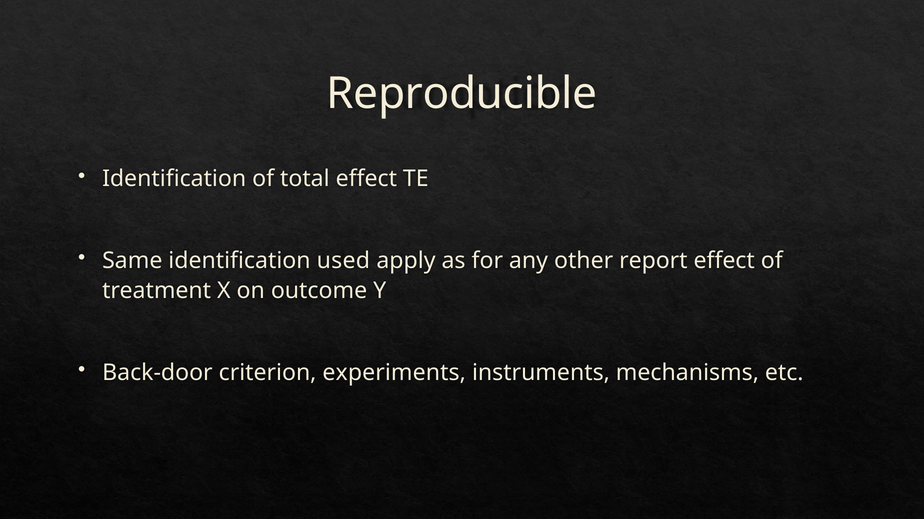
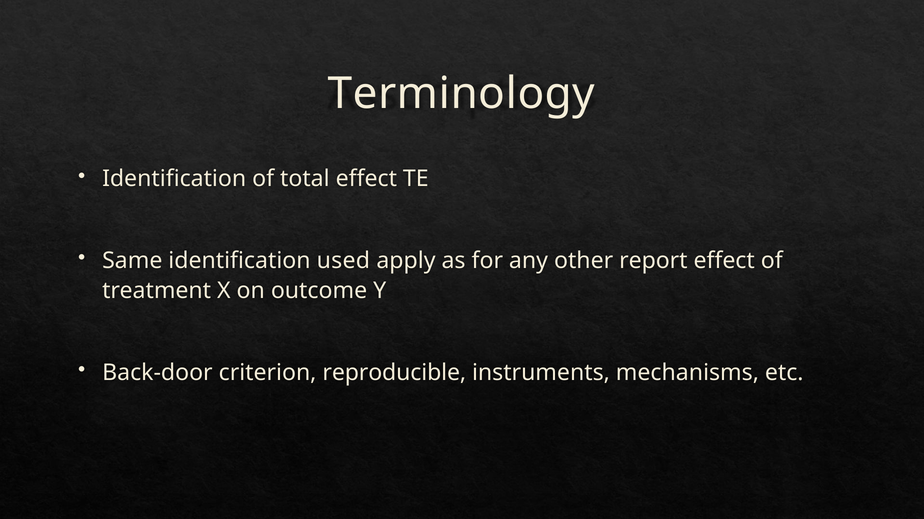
Reproducible: Reproducible -> Terminology
experiments: experiments -> reproducible
